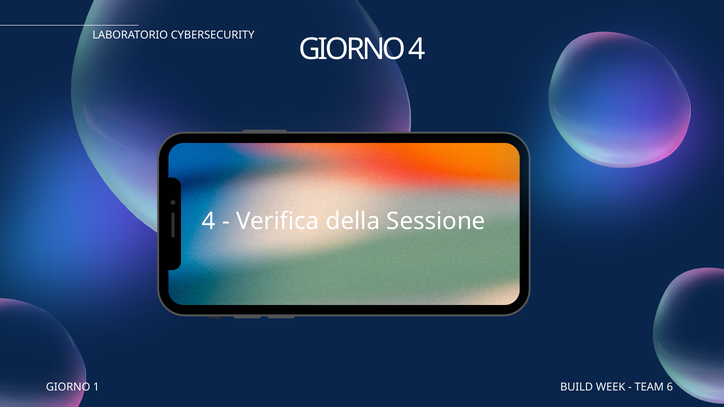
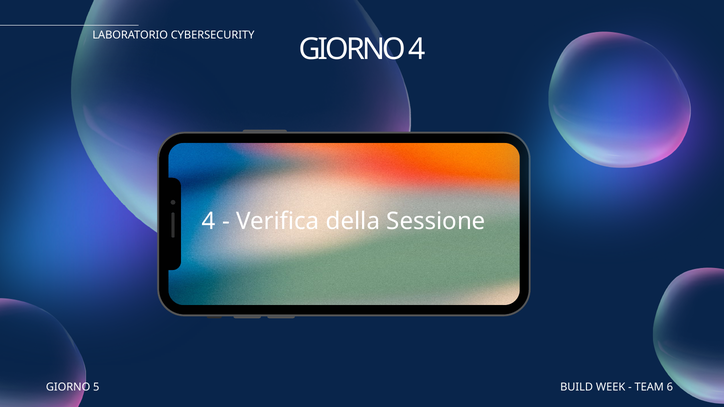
1: 1 -> 5
